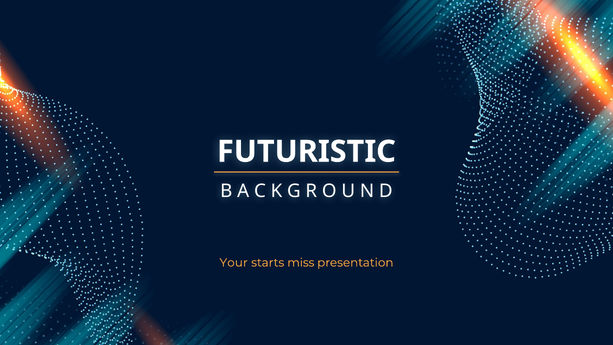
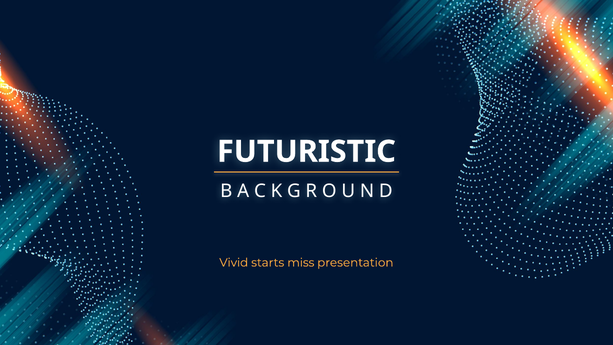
Your: Your -> Vivid
